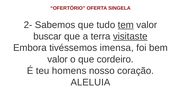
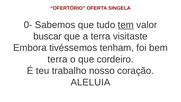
2-: 2- -> 0-
visitaste underline: present -> none
imensa: imensa -> tenham
valor at (58, 59): valor -> terra
homens: homens -> trabalho
